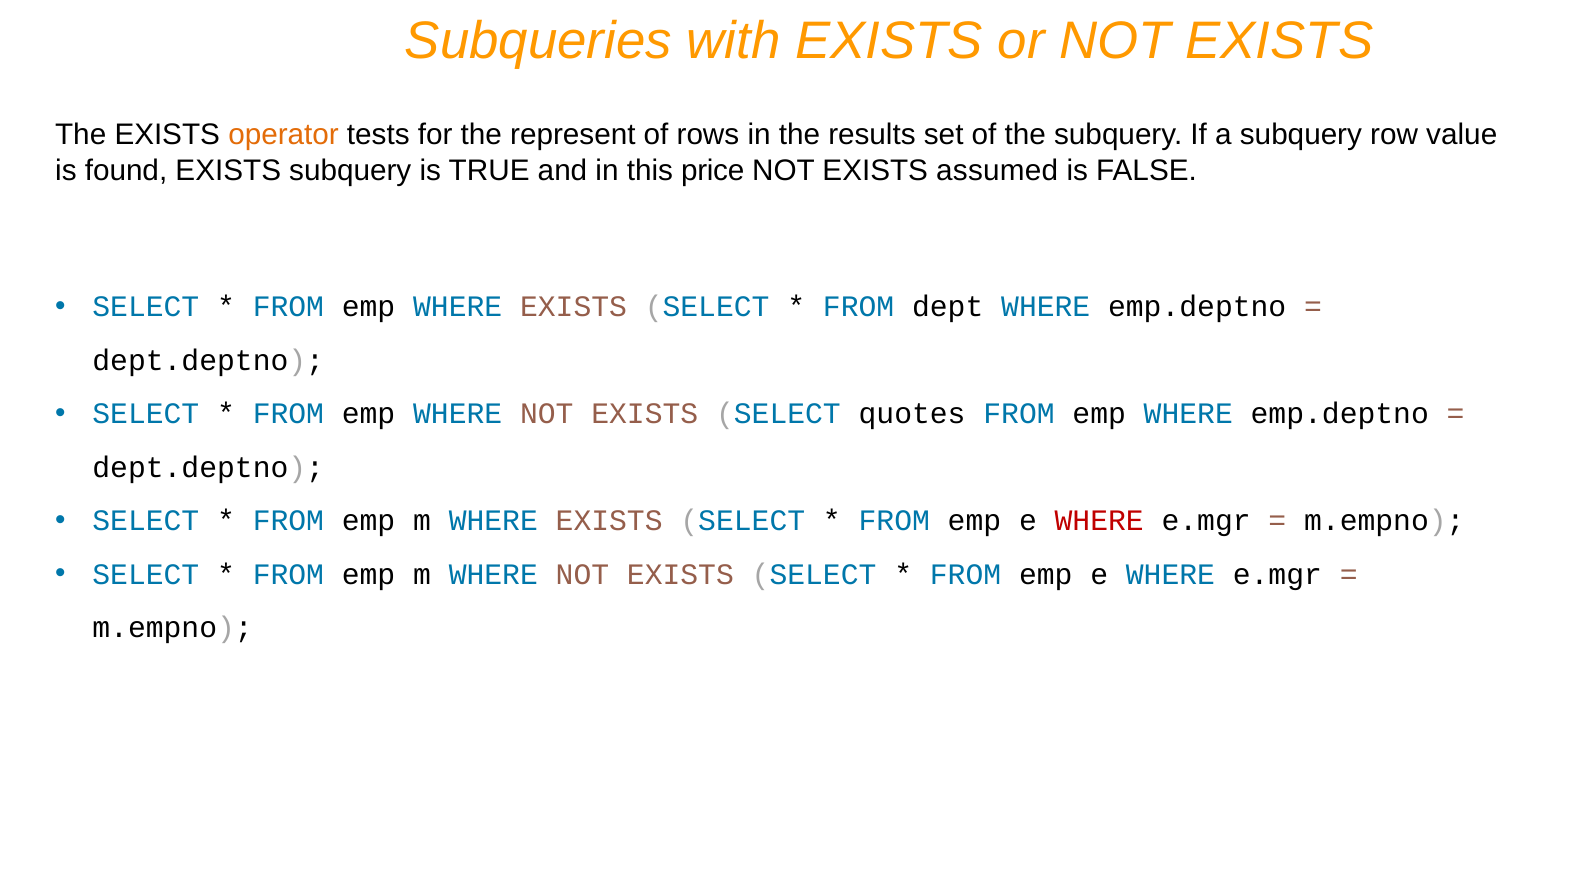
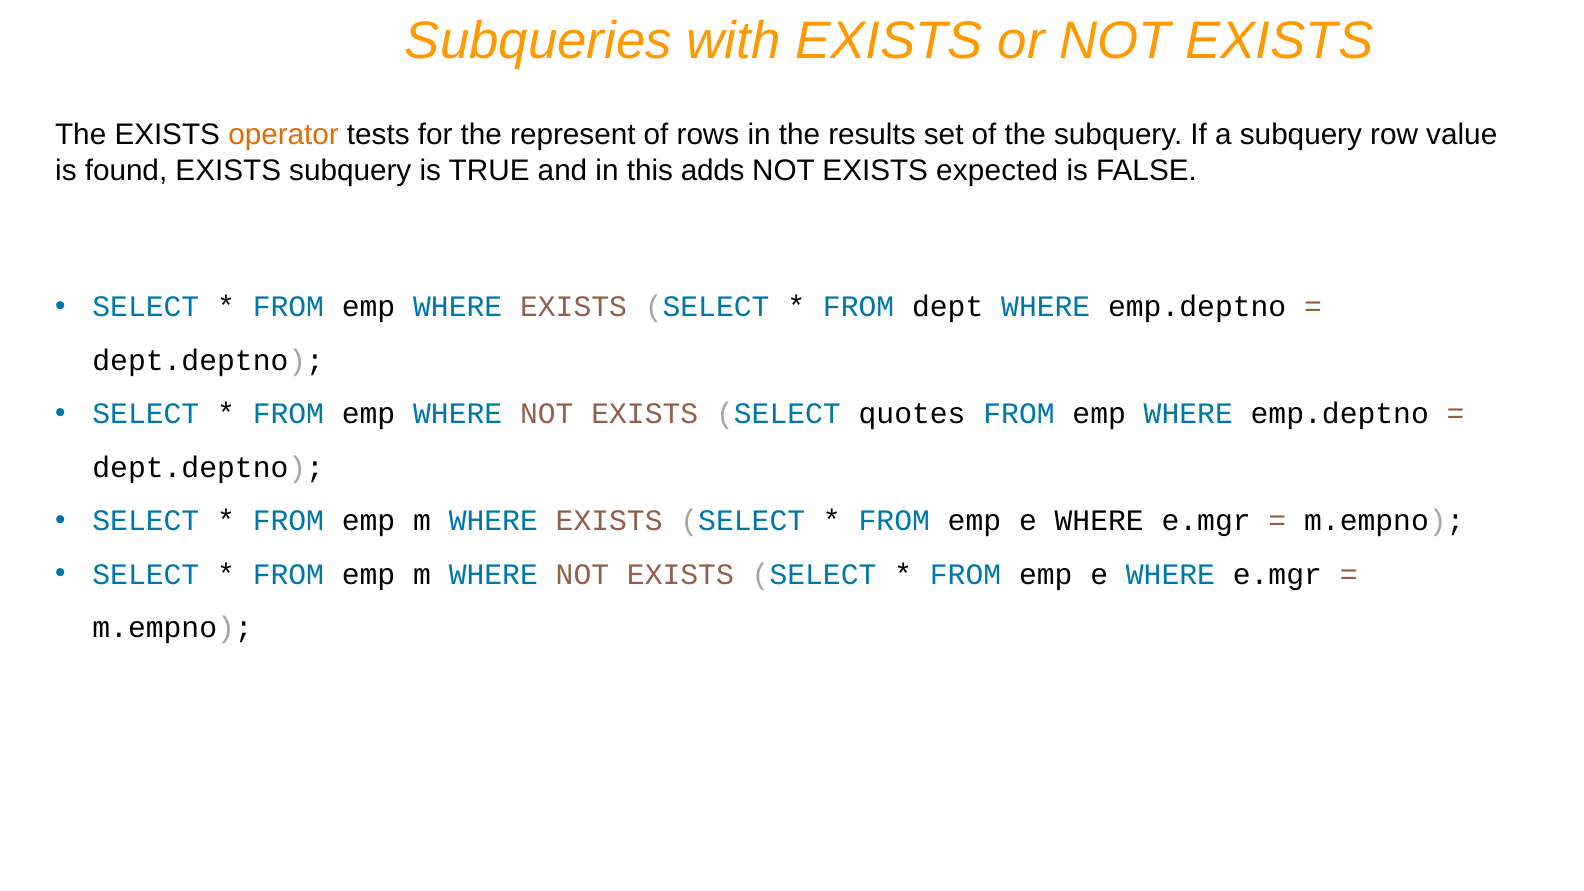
price: price -> adds
assumed: assumed -> expected
WHERE at (1099, 521) colour: red -> black
